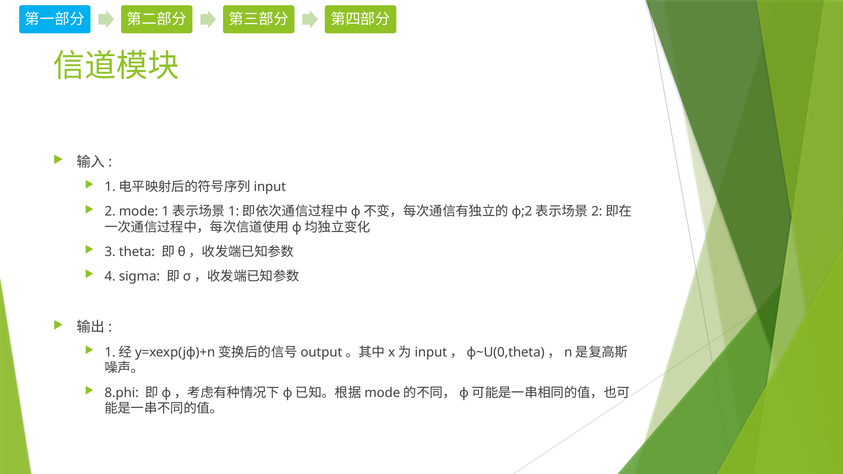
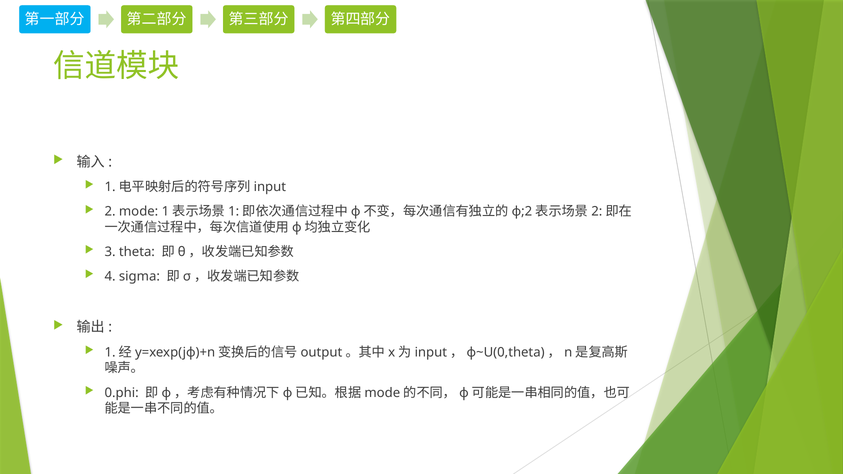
8.phi: 8.phi -> 0.phi
